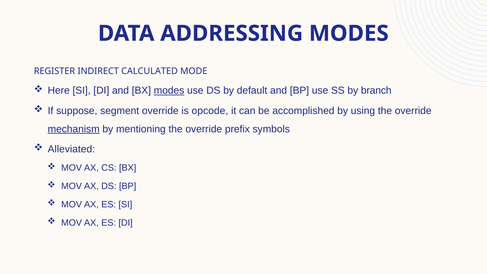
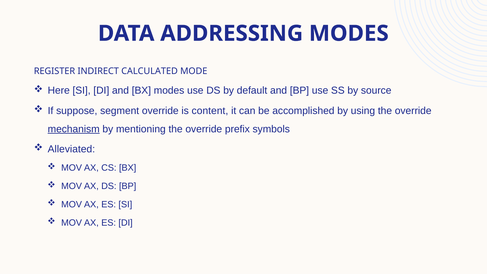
modes at (169, 91) underline: present -> none
branch: branch -> source
opcode: opcode -> content
